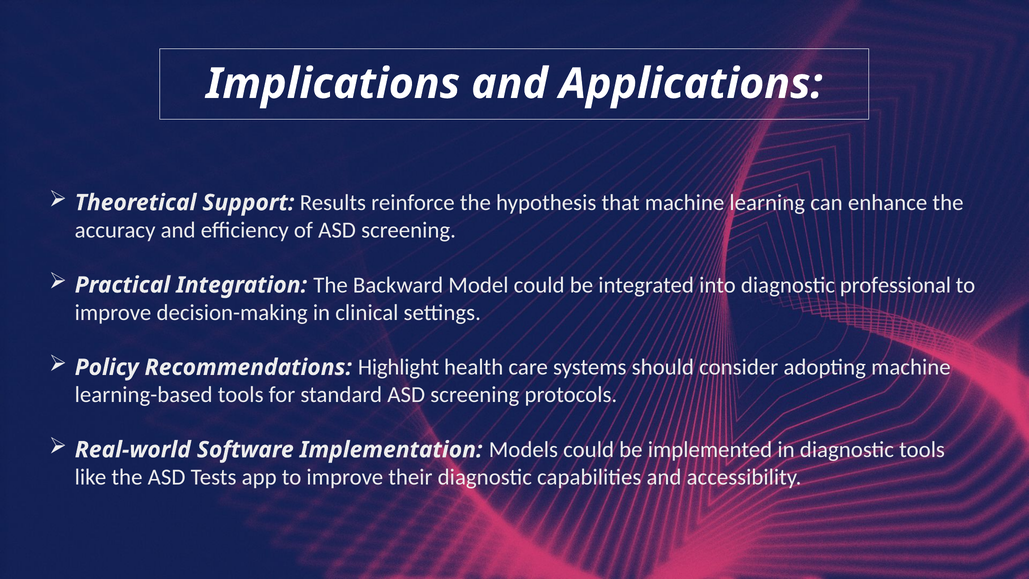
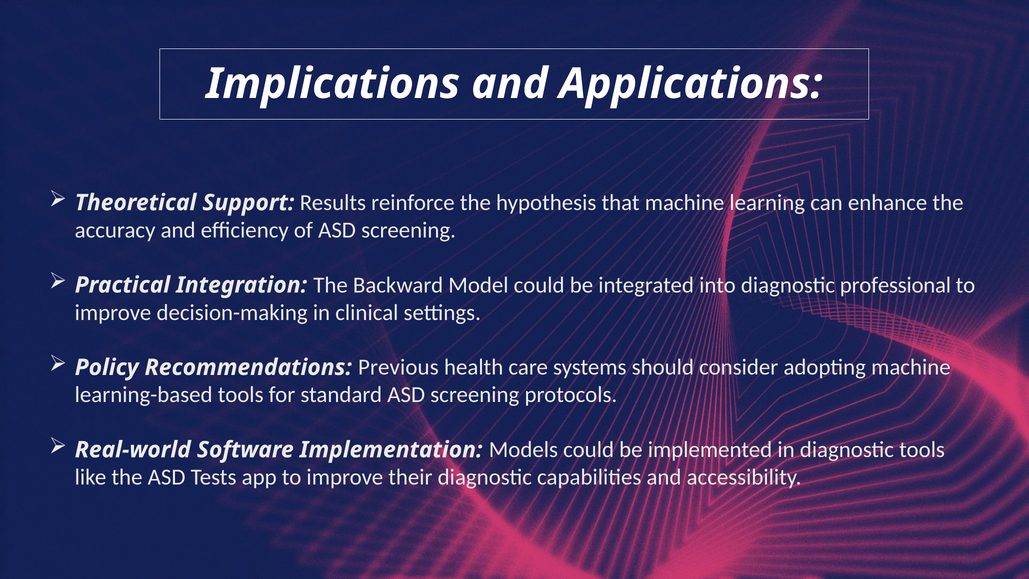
Highlight: Highlight -> Previous
